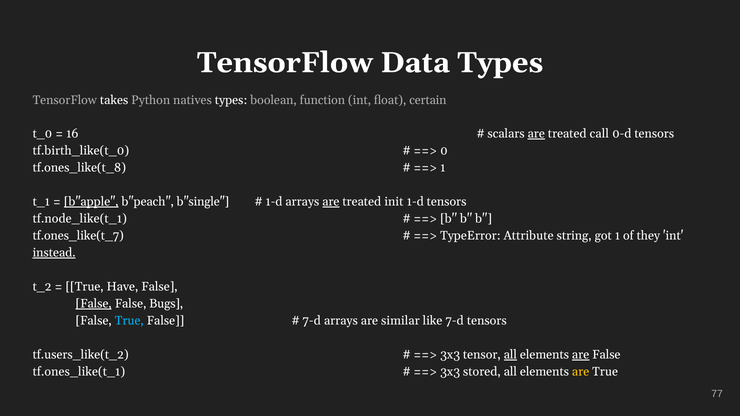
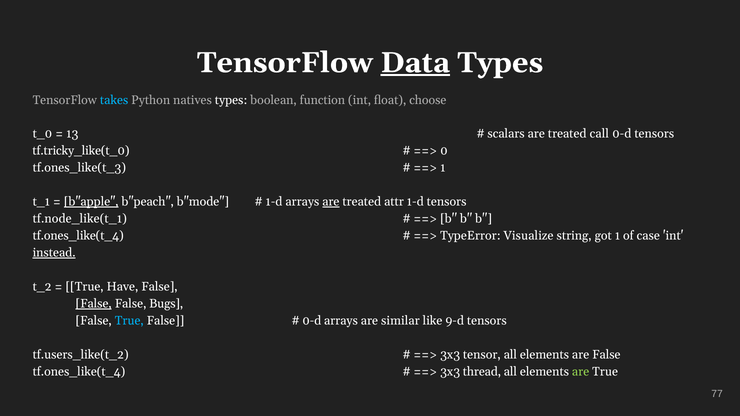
Data underline: none -> present
takes colour: white -> light blue
certain: certain -> choose
16: 16 -> 13
are at (536, 134) underline: present -> none
tf.birth_like(t_0: tf.birth_like(t_0 -> tf.tricky_like(t_0
tf.ones_like(t_8: tf.ones_like(t_8 -> tf.ones_like(t_3
b"single: b"single -> b"mode
init: init -> attr
tf.ones_like(t_7 at (78, 236): tf.ones_like(t_7 -> tf.ones_like(t_4
Attribute: Attribute -> Visualize
they: they -> case
7-d at (312, 321): 7-d -> 0-d
like 7-d: 7-d -> 9-d
all at (510, 355) underline: present -> none
are at (581, 355) underline: present -> none
tf.ones_like(t_1 at (79, 372): tf.ones_like(t_1 -> tf.ones_like(t_4
stored: stored -> thread
are at (581, 372) colour: yellow -> light green
